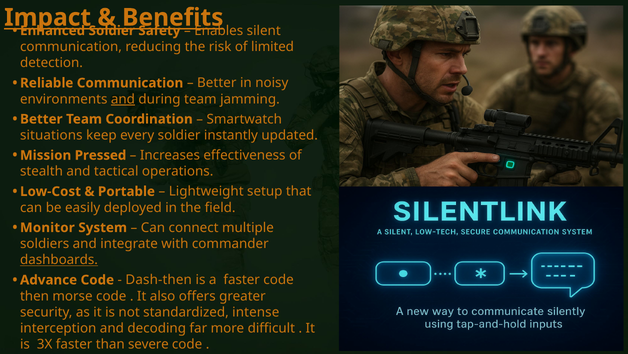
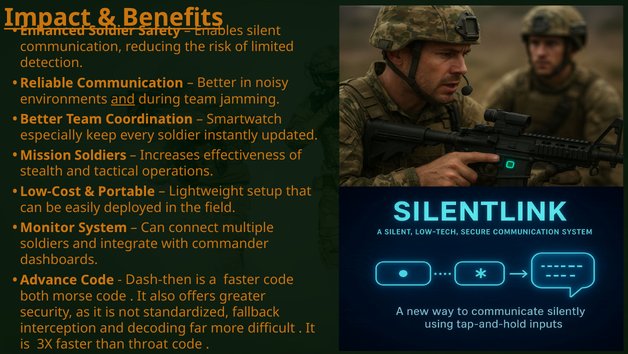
situations: situations -> especially
Mission Pressed: Pressed -> Soldiers
dashboards underline: present -> none
then: then -> both
intense: intense -> fallback
severe: severe -> throat
